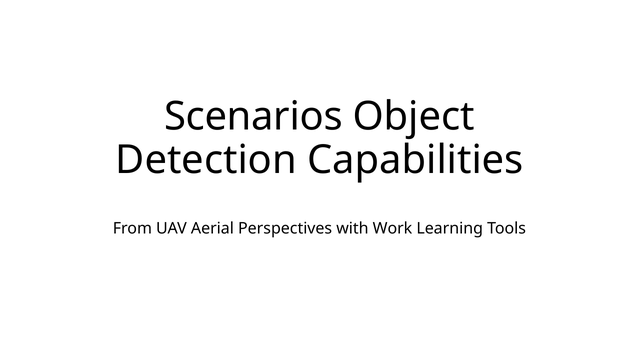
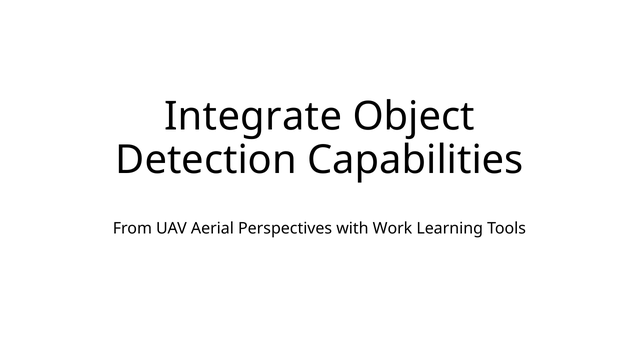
Scenarios: Scenarios -> Integrate
